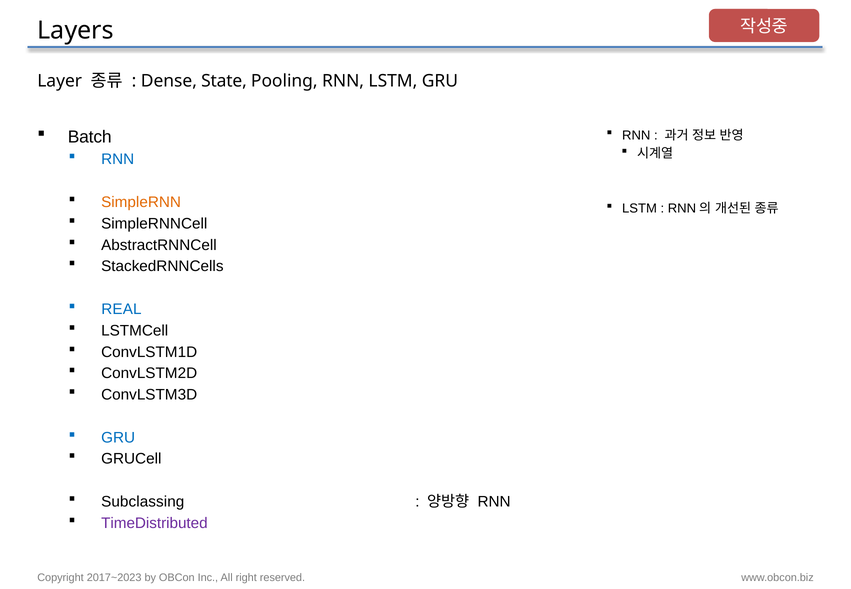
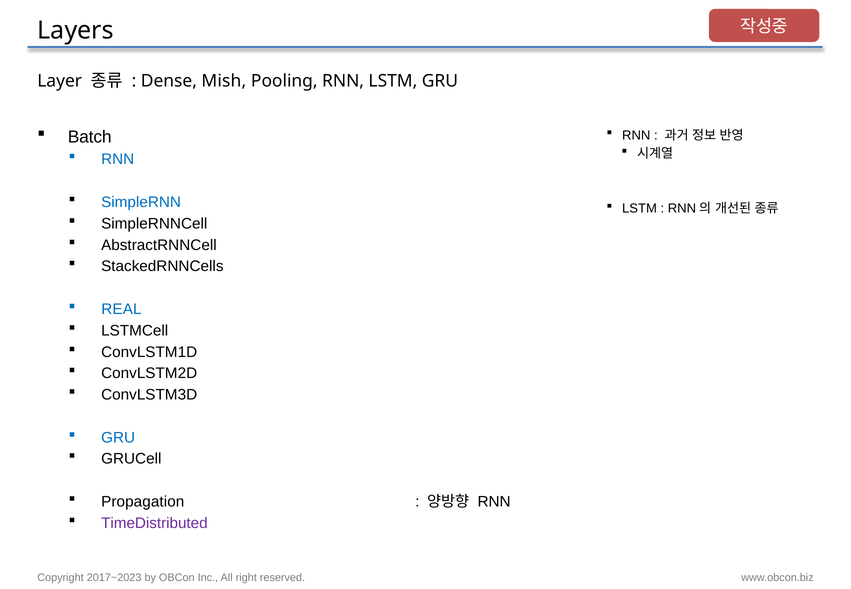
State: State -> Mish
SimpleRNN colour: orange -> blue
Subclassing: Subclassing -> Propagation
